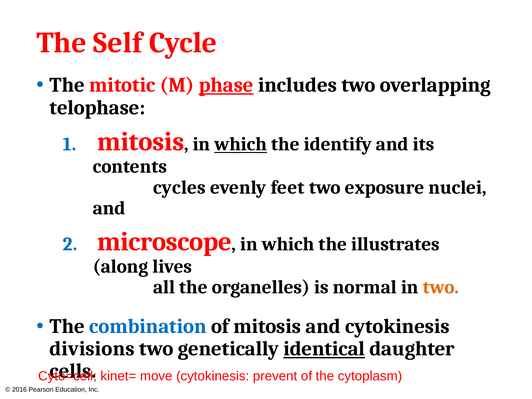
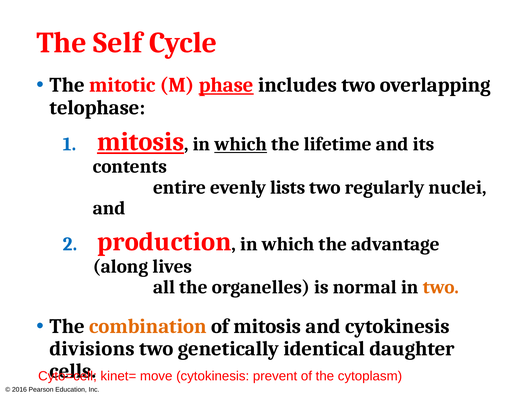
mitosis at (141, 142) underline: none -> present
identify: identify -> lifetime
cycles: cycles -> entire
feet: feet -> lists
exposure: exposure -> regularly
microscope: microscope -> production
illustrates: illustrates -> advantage
combination colour: blue -> orange
identical underline: present -> none
